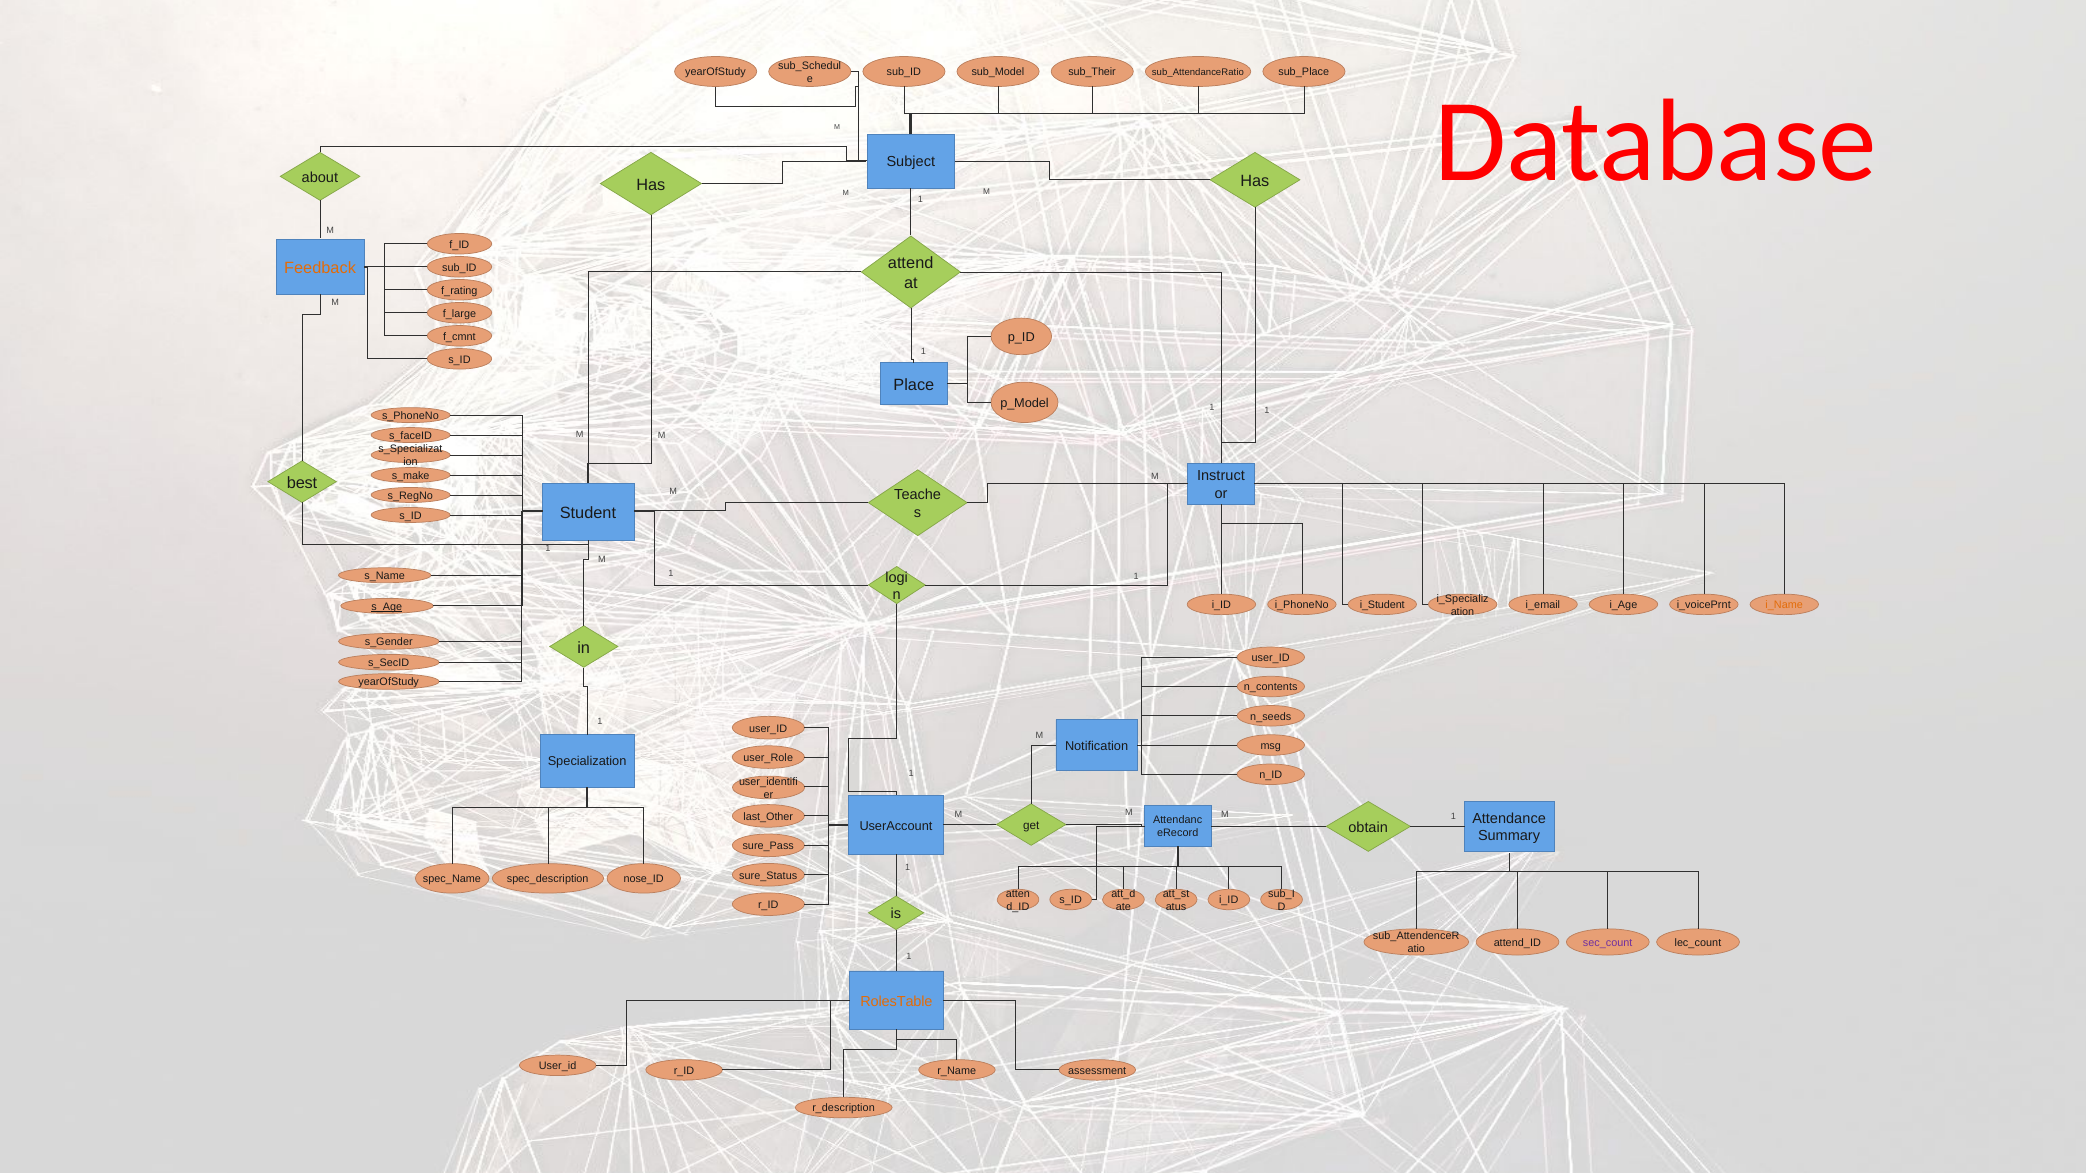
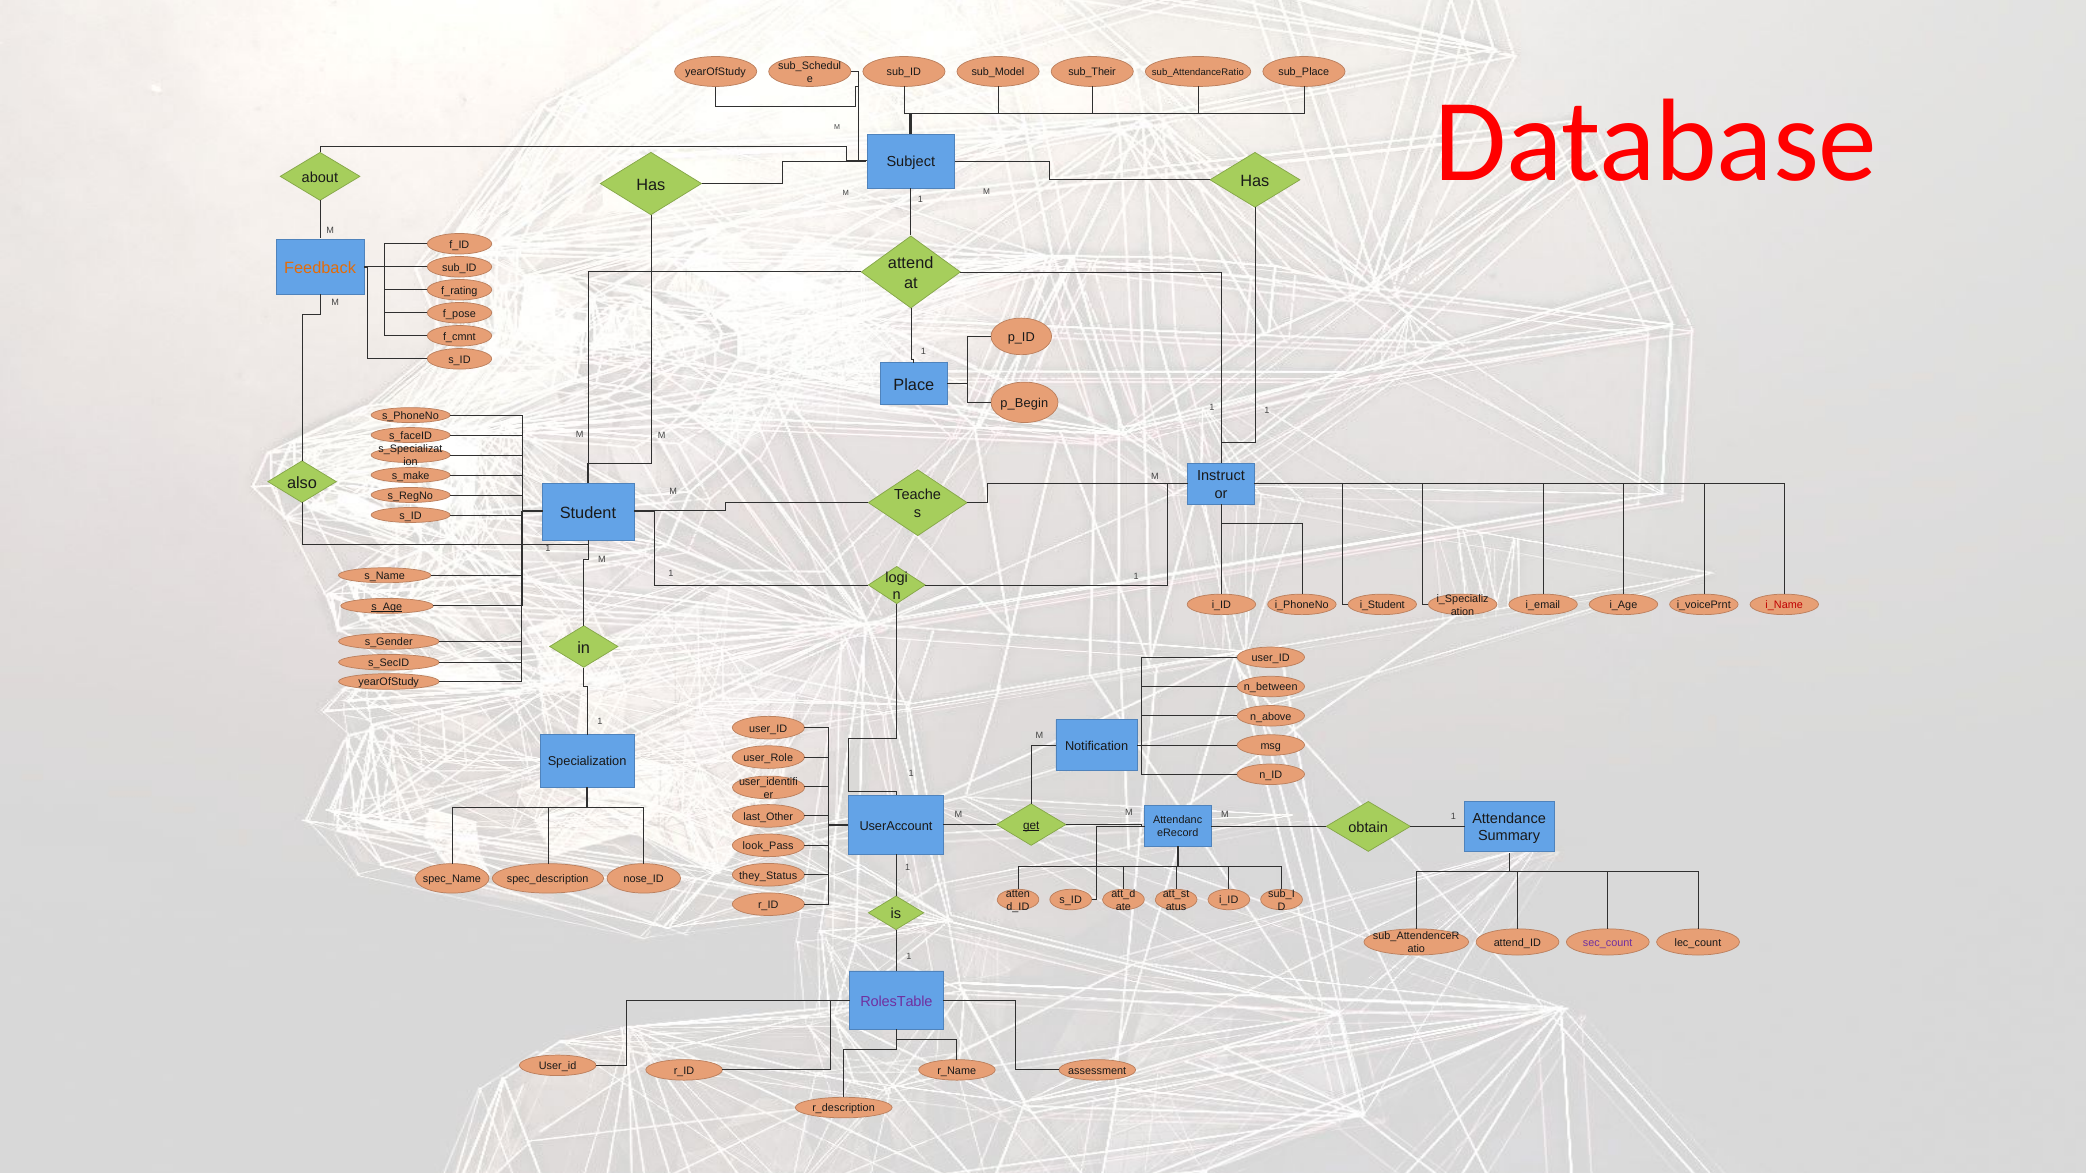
f_large: f_large -> f_pose
p_Model: p_Model -> p_Begin
best: best -> also
i_Name colour: orange -> red
n_contents: n_contents -> n_between
n_seeds: n_seeds -> n_above
get underline: none -> present
sure_Pass: sure_Pass -> look_Pass
sure_Status: sure_Status -> they_Status
RolesTable colour: orange -> purple
